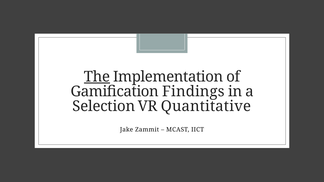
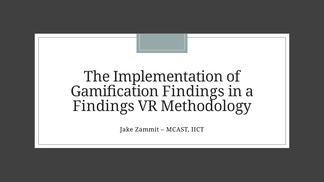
The underline: present -> none
Selection at (104, 106): Selection -> Findings
Quantitative: Quantitative -> Methodology
